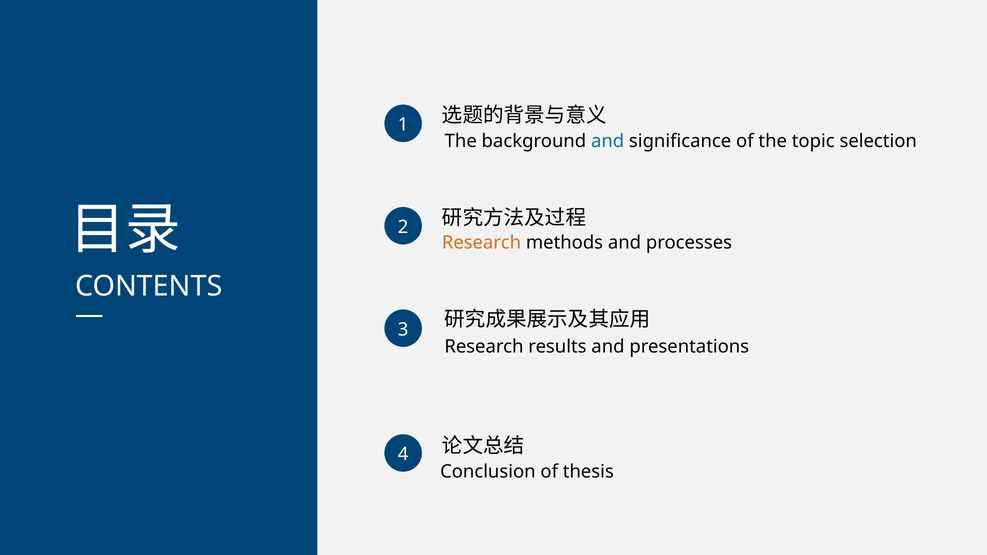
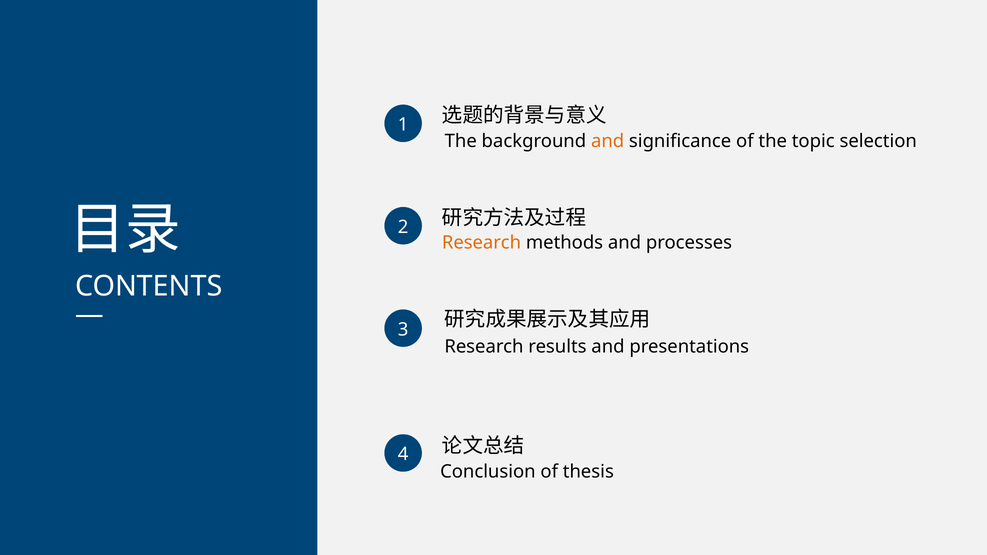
and at (608, 141) colour: blue -> orange
